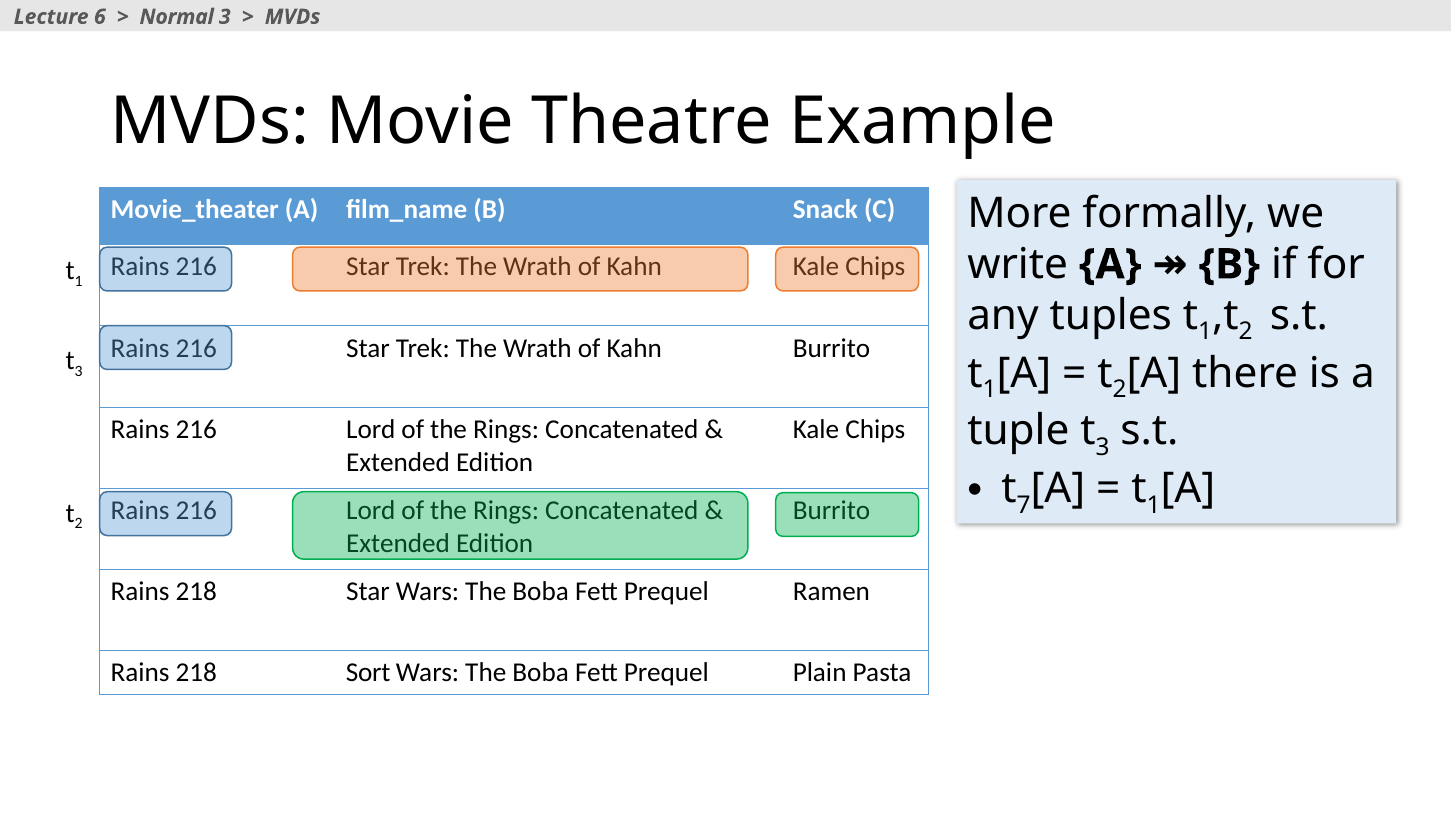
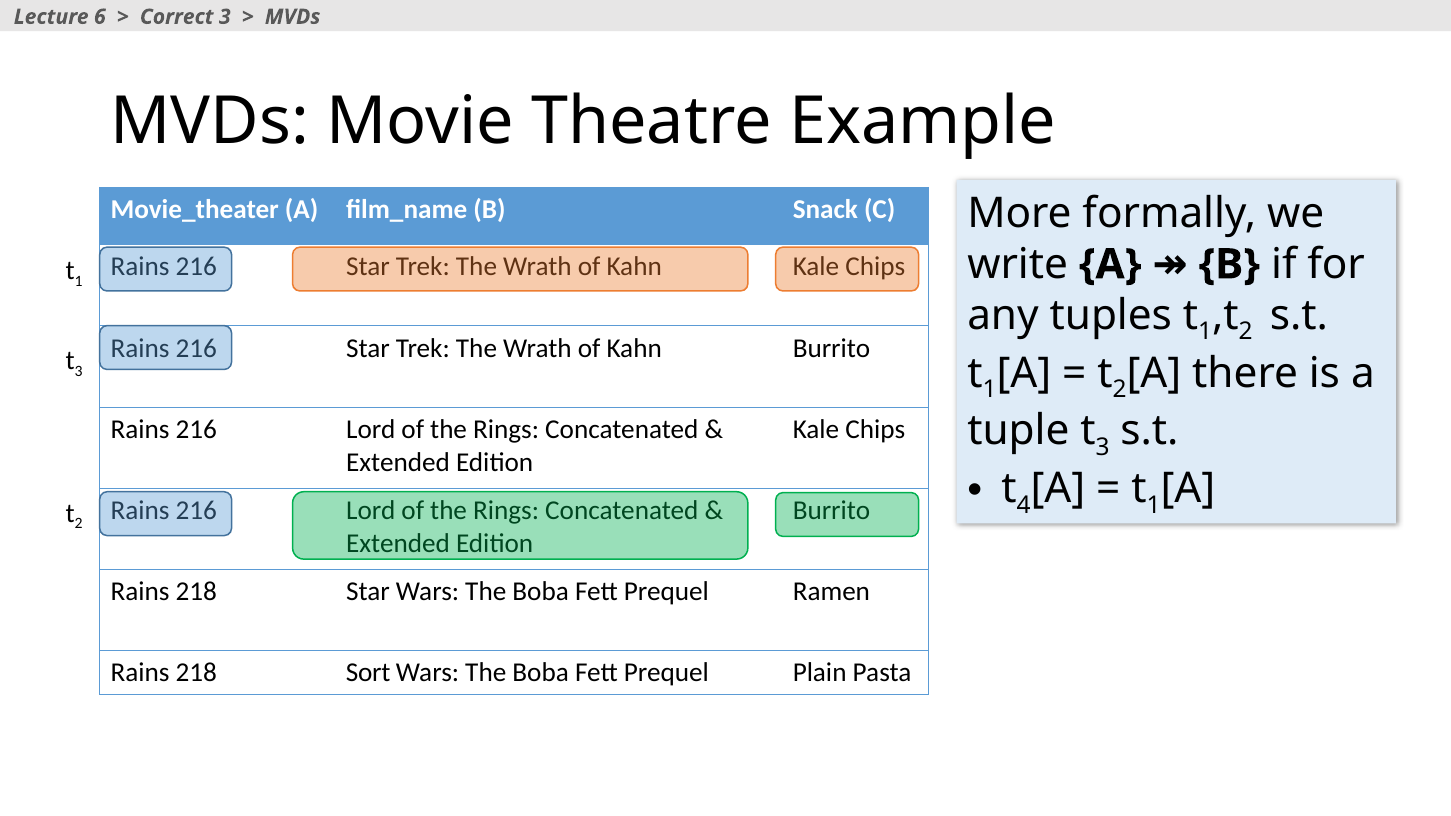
Normal: Normal -> Correct
7: 7 -> 4
